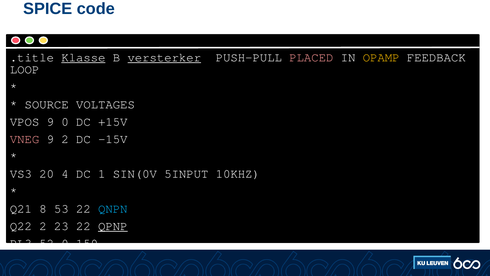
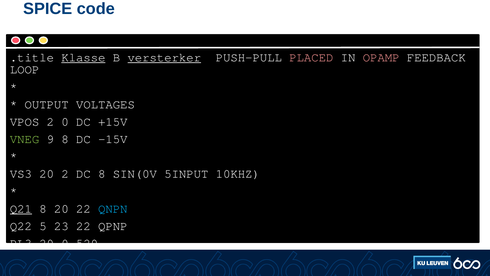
OPAMP colour: yellow -> pink
SOURCE: SOURCE -> OUTPUT
VPOS 9: 9 -> 2
VNEG colour: pink -> light green
9 2: 2 -> 8
20 4: 4 -> 2
DC 1: 1 -> 8
Q21 underline: none -> present
8 53: 53 -> 20
Q22 2: 2 -> 5
QPNP underline: present -> none
RL3 52: 52 -> 20
150: 150 -> 520
